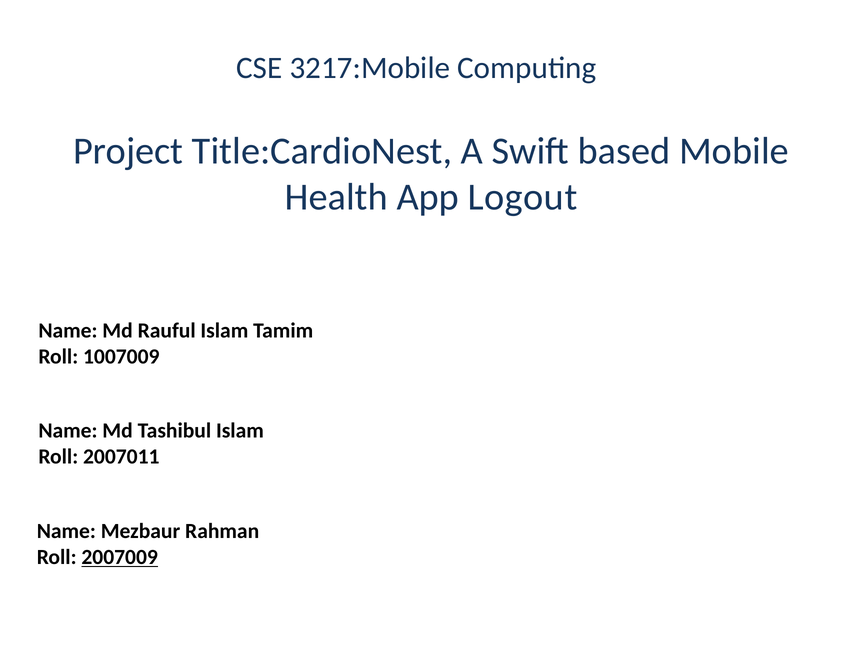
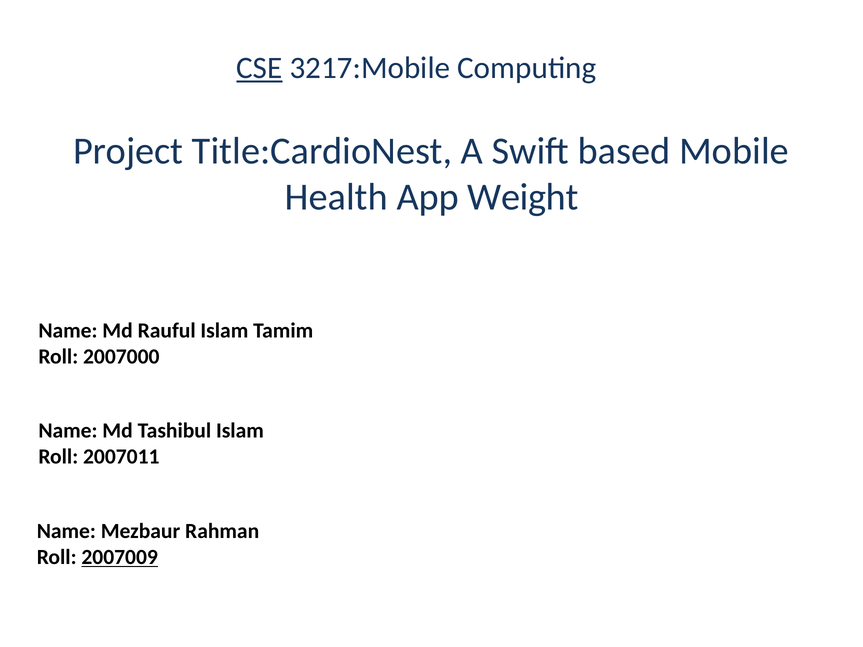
CSE underline: none -> present
Logout: Logout -> Weight
1007009: 1007009 -> 2007000
